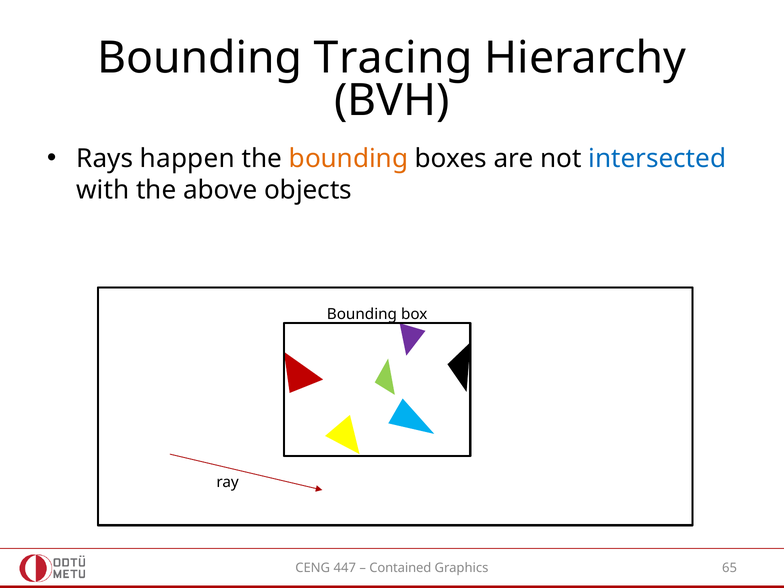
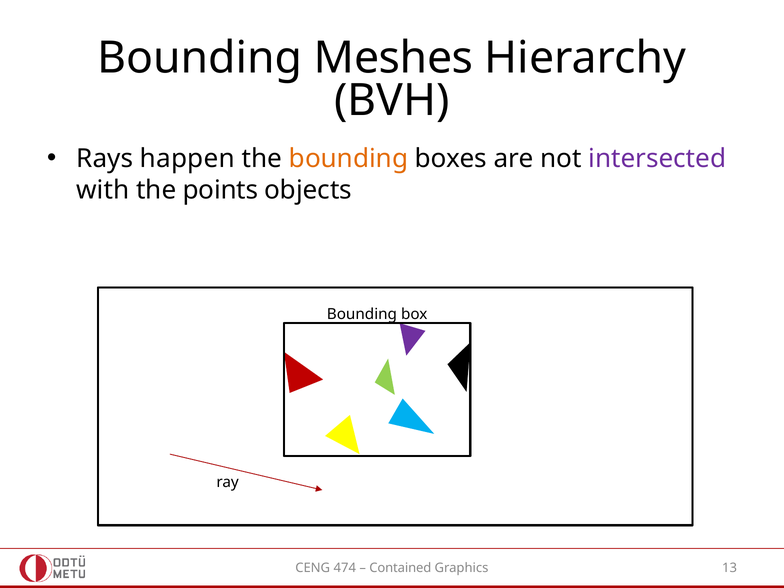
Tracing: Tracing -> Meshes
intersected colour: blue -> purple
above: above -> points
447: 447 -> 474
65: 65 -> 13
